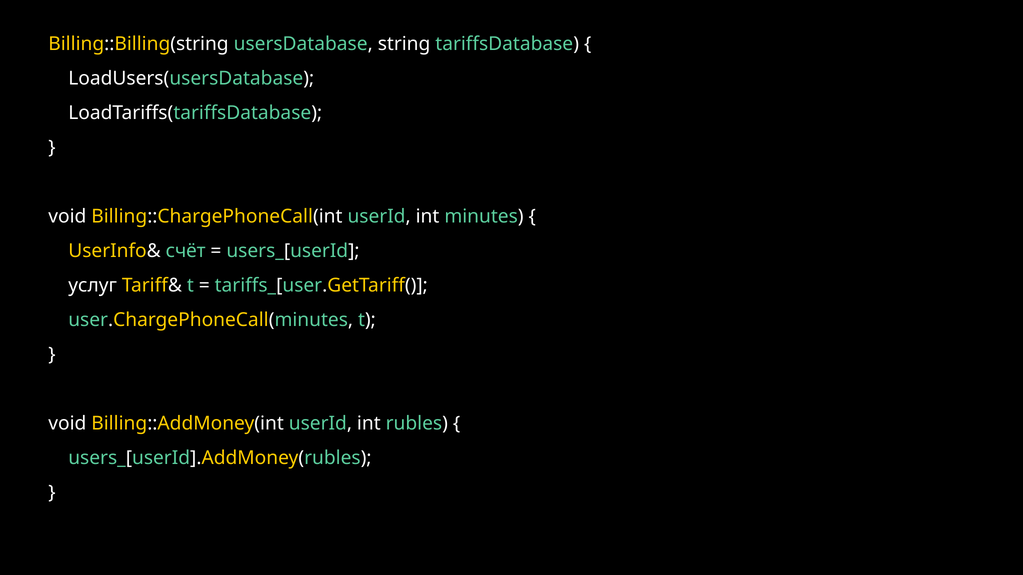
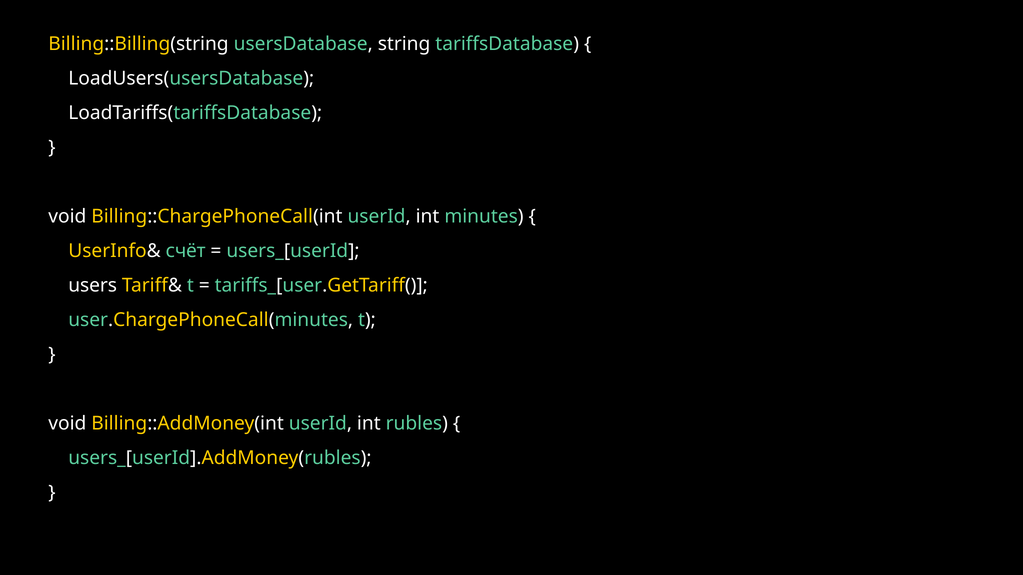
услуг: услуг -> users
